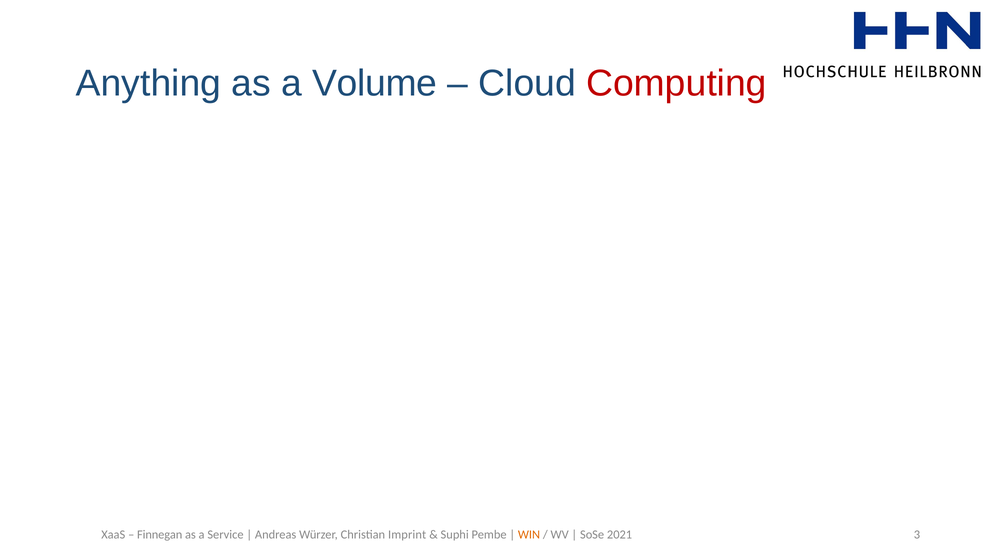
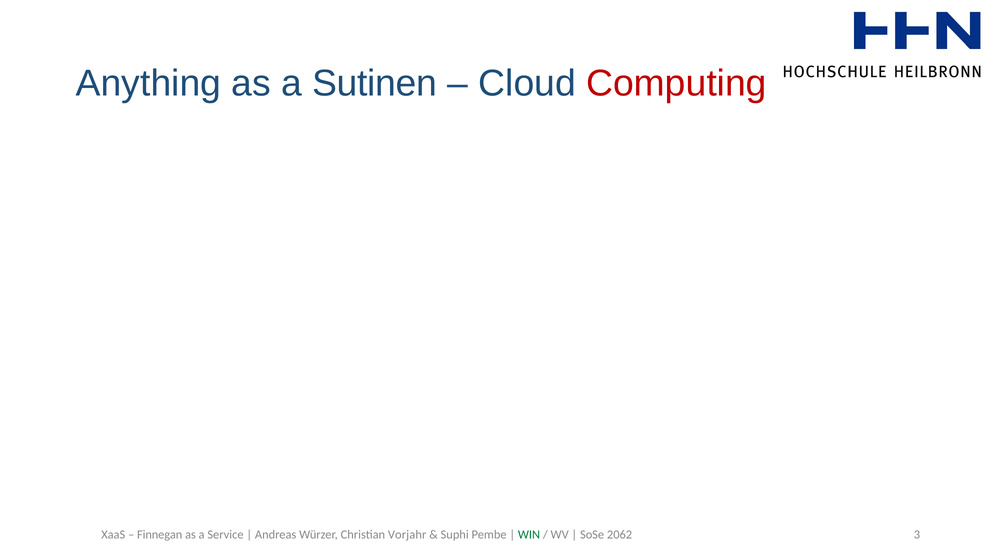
Volume: Volume -> Sutinen
Imprint: Imprint -> Vorjahr
WIN colour: orange -> green
2021: 2021 -> 2062
